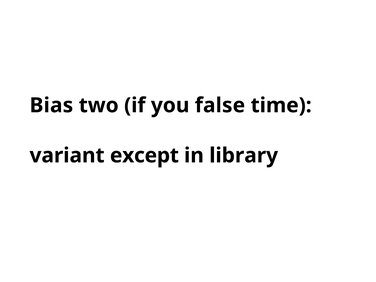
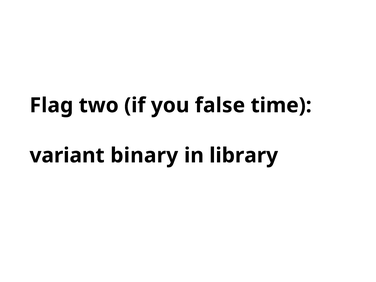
Bias: Bias -> Flag
except: except -> binary
